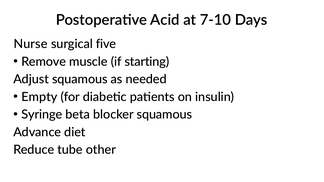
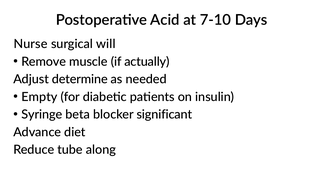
five: five -> will
starting: starting -> actually
Adjust squamous: squamous -> determine
blocker squamous: squamous -> significant
other: other -> along
